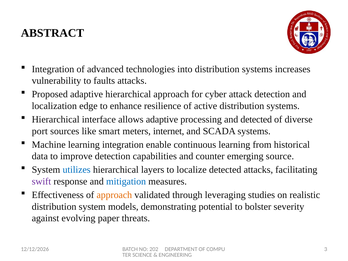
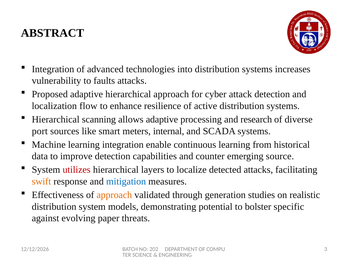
edge: edge -> flow
interface: interface -> scanning
and detected: detected -> research
internet: internet -> internal
utilizes colour: blue -> red
swift colour: purple -> orange
leveraging: leveraging -> generation
severity: severity -> specific
